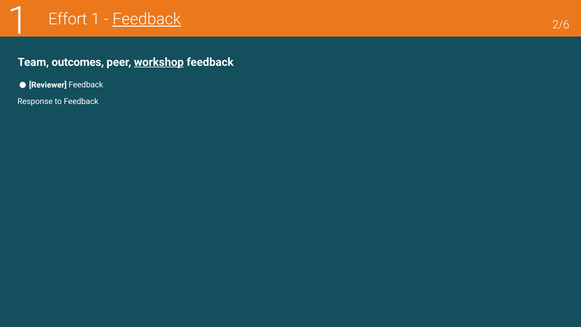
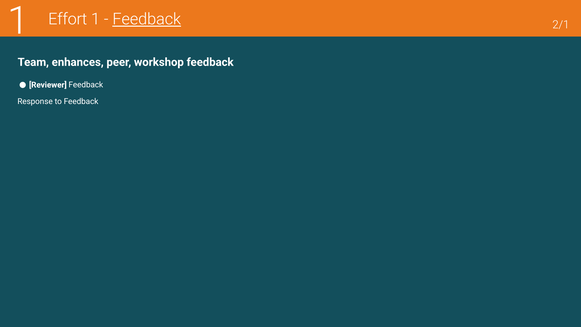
2/6: 2/6 -> 2/1
outcomes: outcomes -> enhances
workshop underline: present -> none
